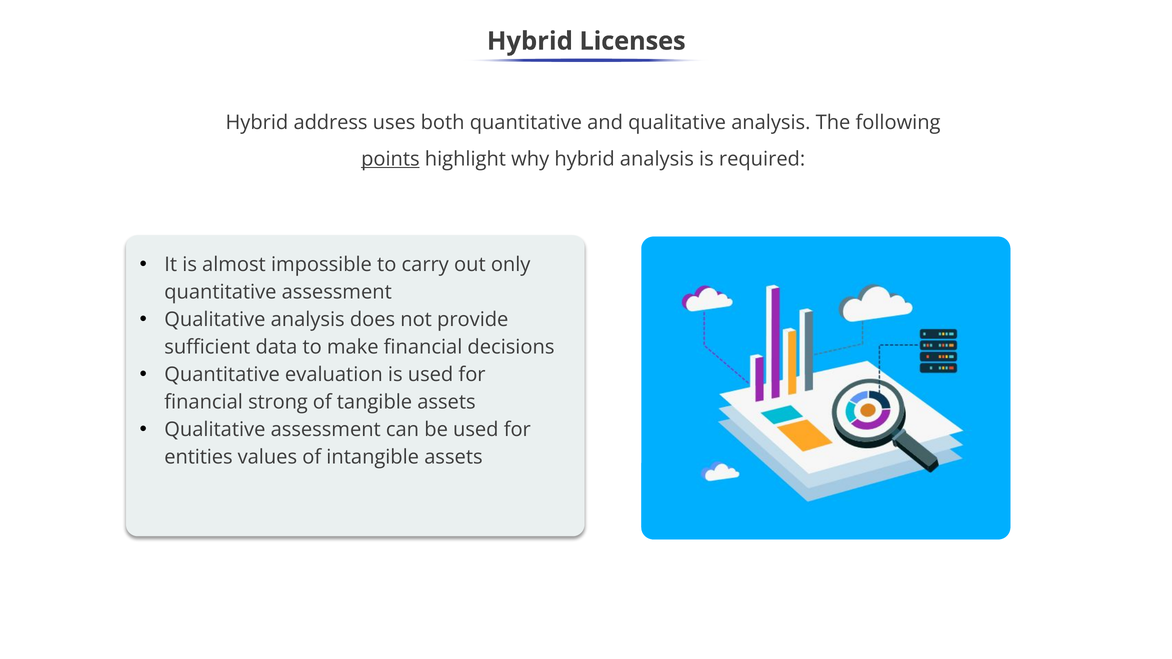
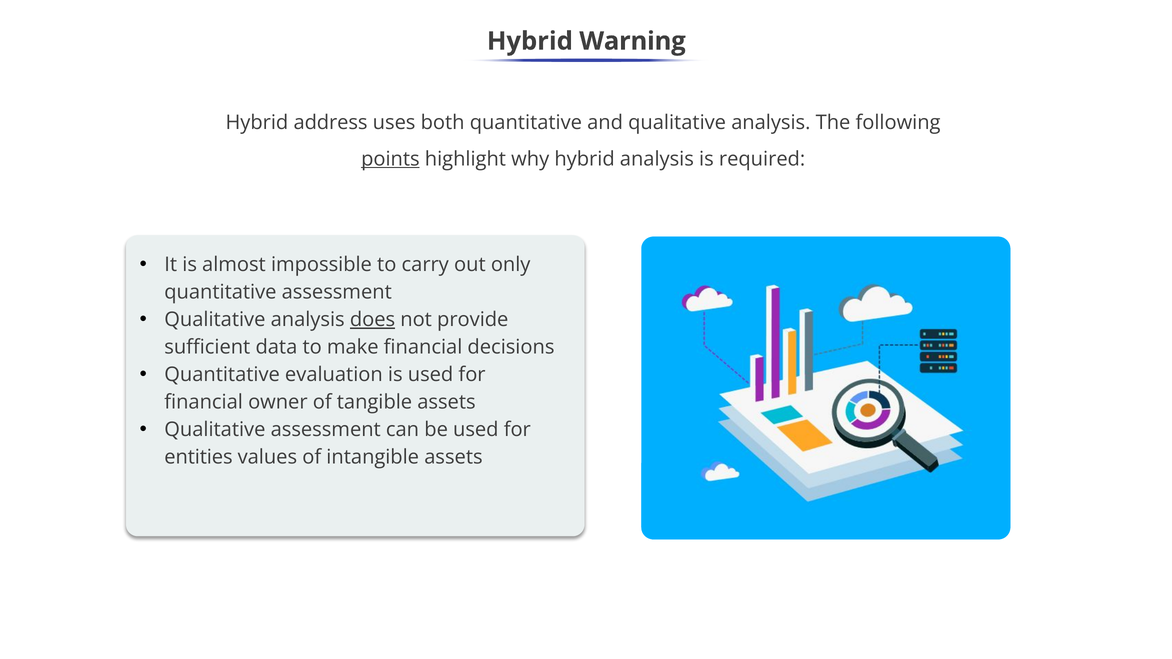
Licenses: Licenses -> Warning
does underline: none -> present
strong: strong -> owner
